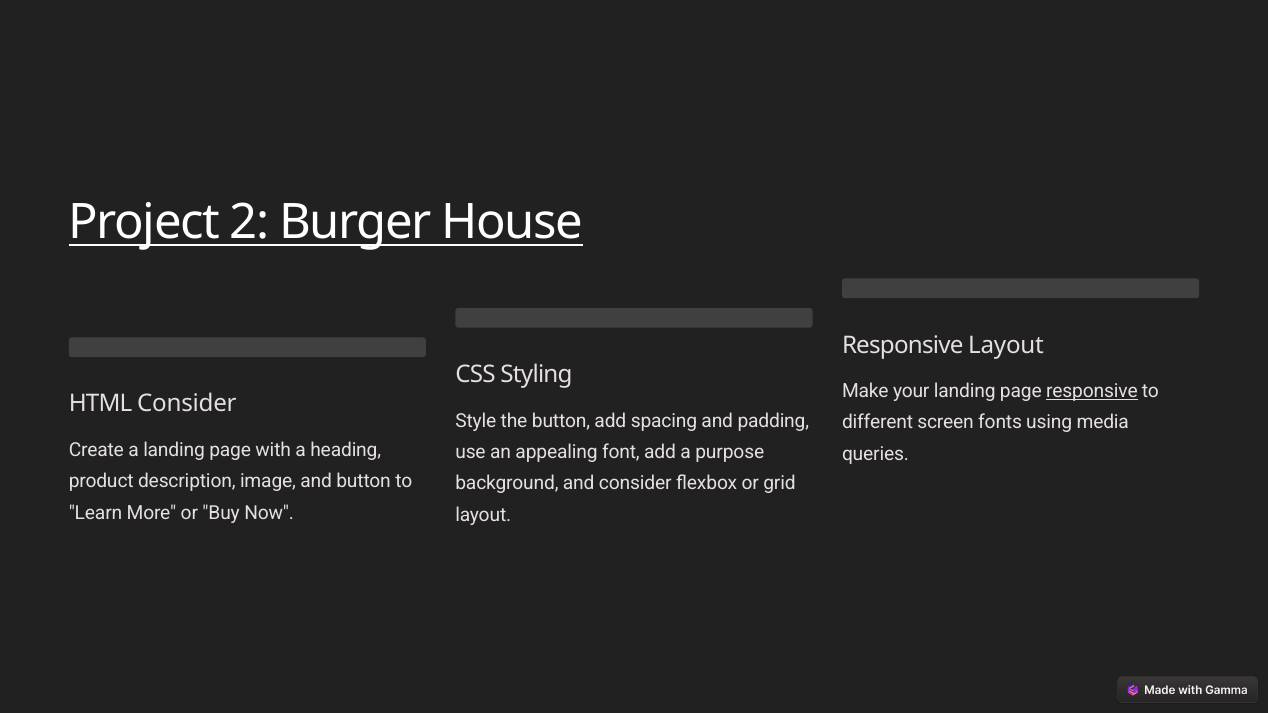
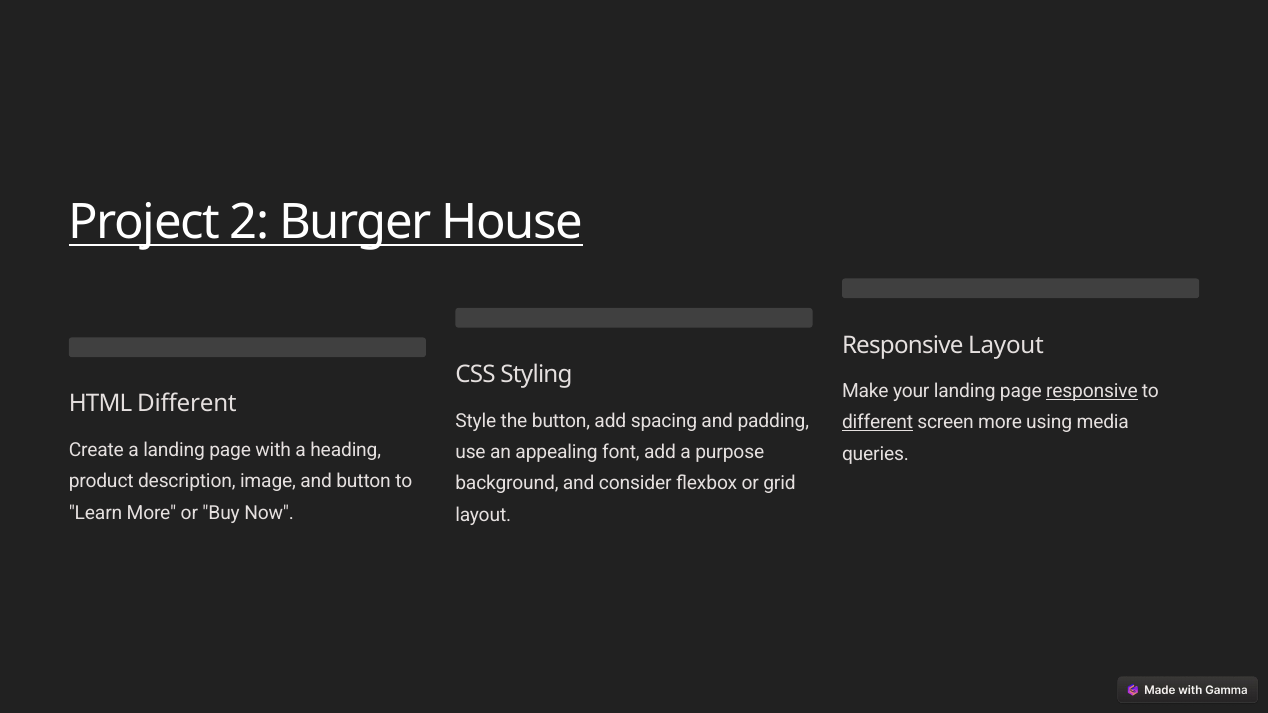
HTML Consider: Consider -> Different
different at (878, 423) underline: none -> present
screen fonts: fonts -> more
